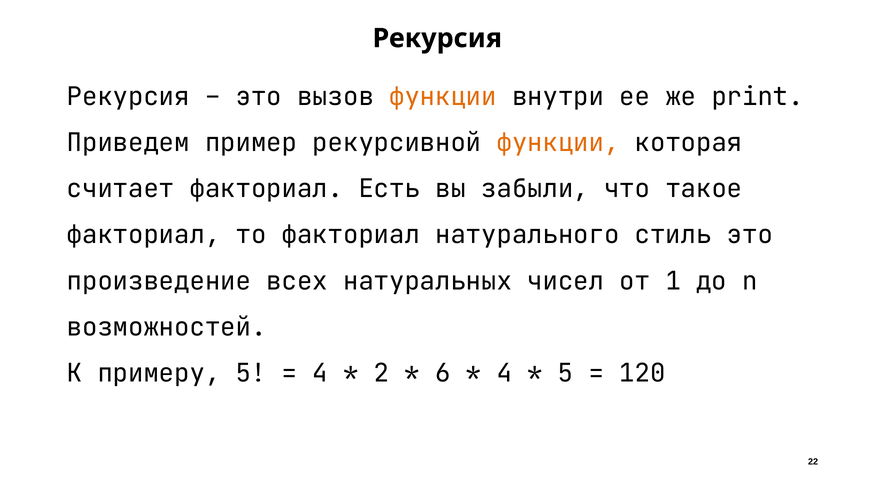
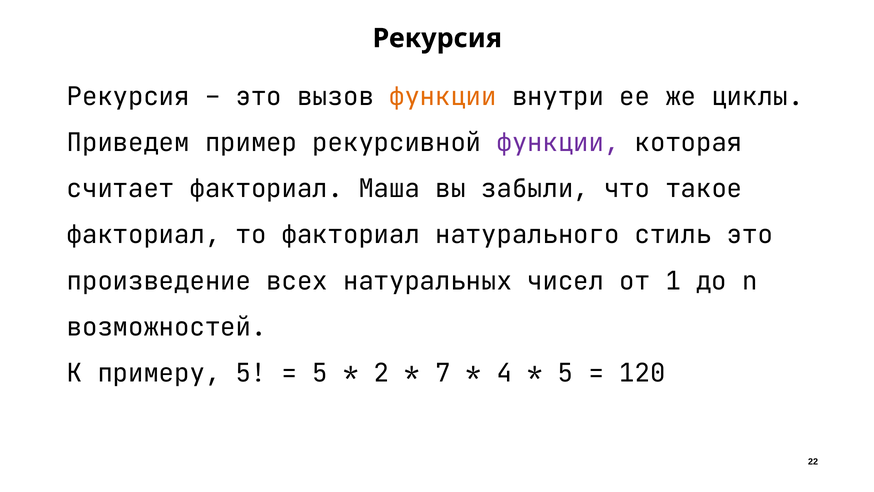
print: print -> циклы
функции at (558, 143) colour: orange -> purple
Есть: Есть -> Маша
4 at (320, 373): 4 -> 5
6: 6 -> 7
